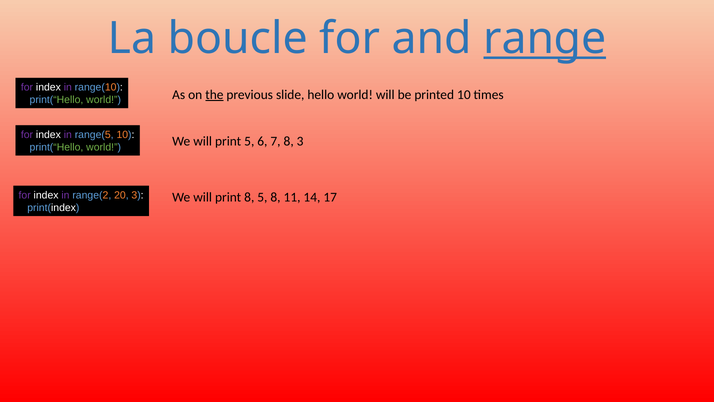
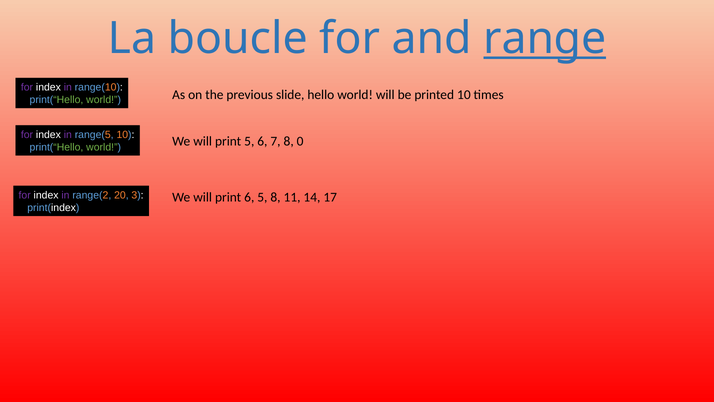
the underline: present -> none
8 3: 3 -> 0
print 8: 8 -> 6
